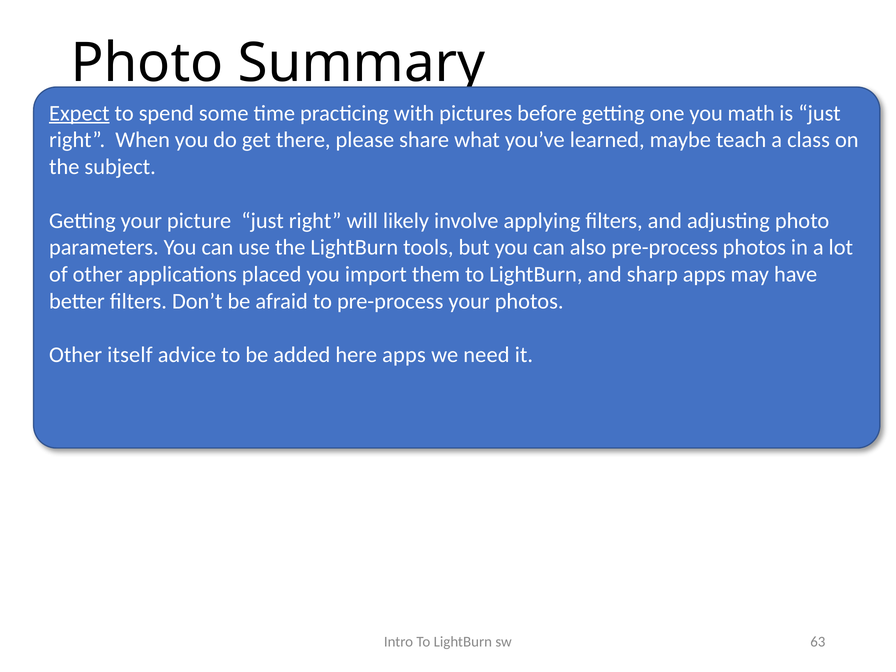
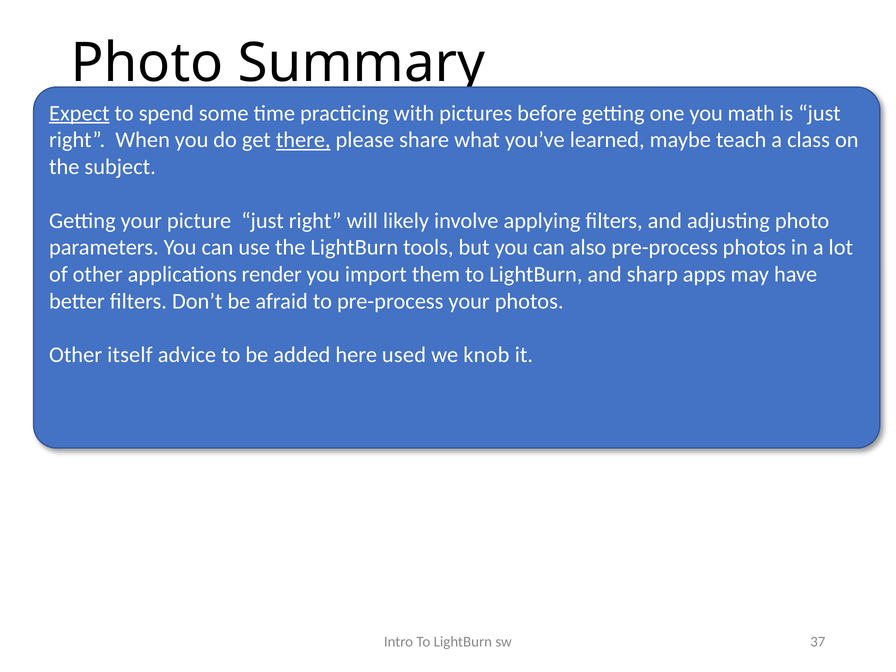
there underline: none -> present
placed: placed -> render
here apps: apps -> used
need: need -> knob
63: 63 -> 37
